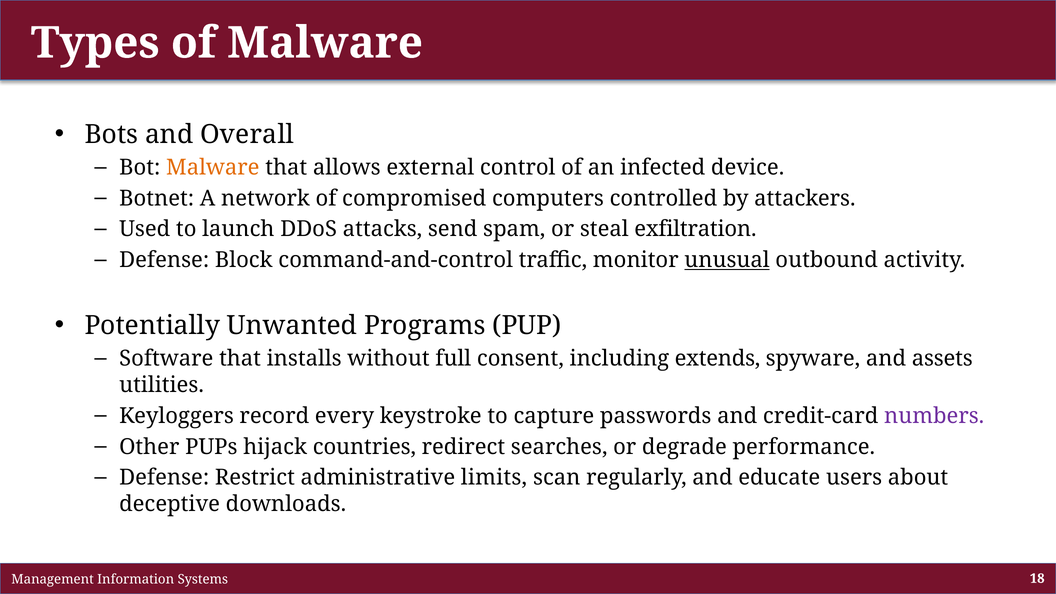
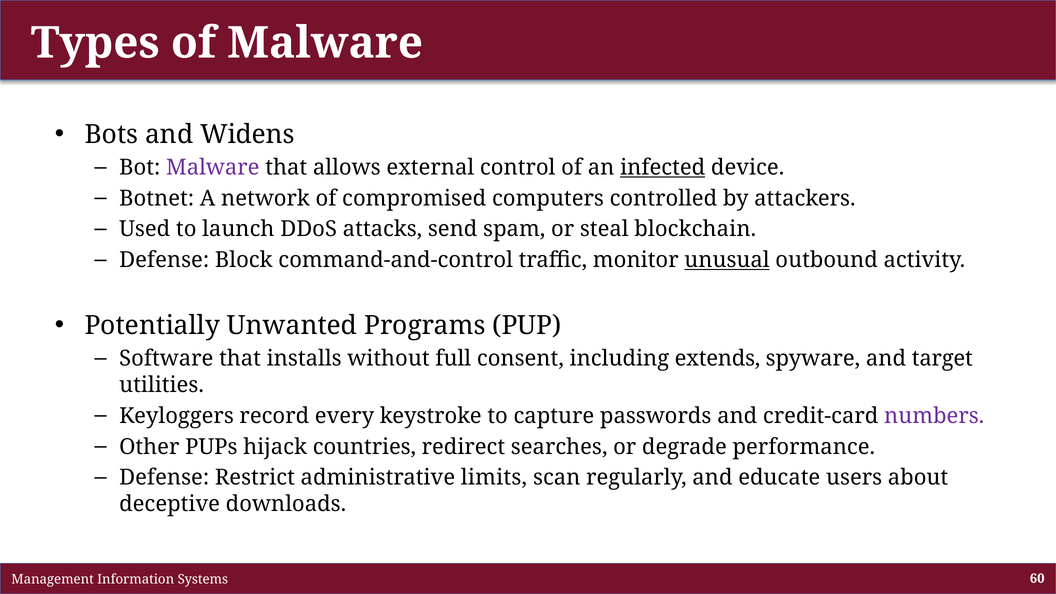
Overall: Overall -> Widens
Malware at (213, 168) colour: orange -> purple
infected underline: none -> present
exfiltration: exfiltration -> blockchain
assets: assets -> target
18: 18 -> 60
